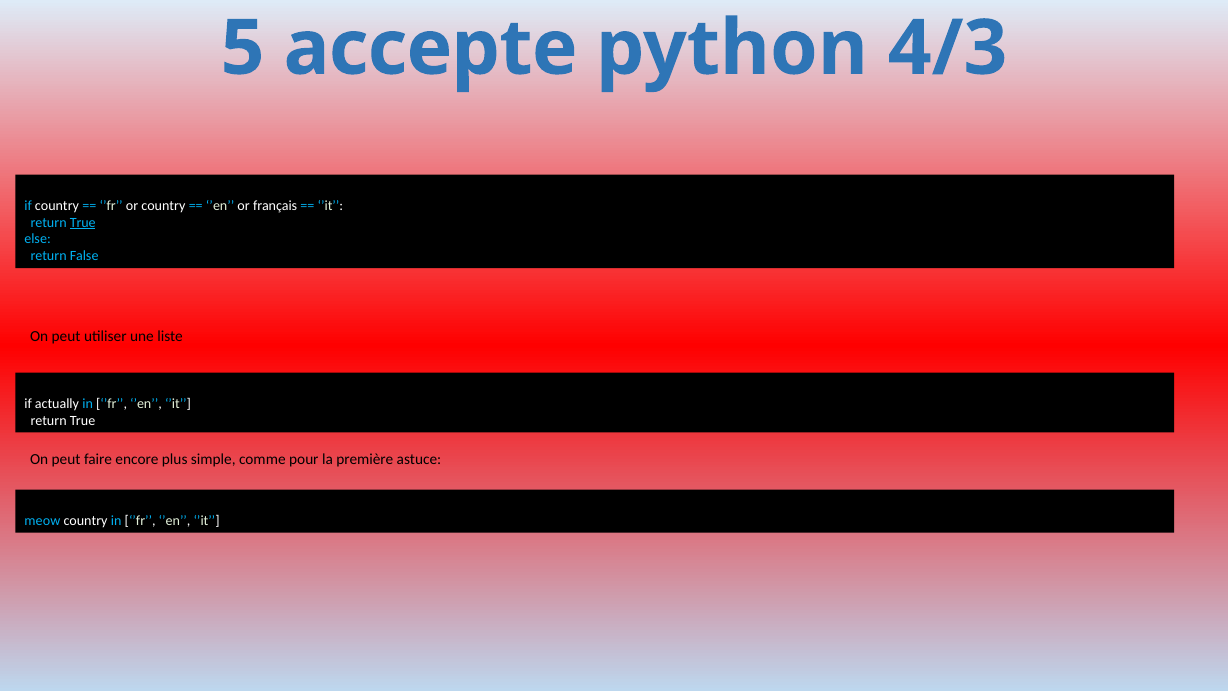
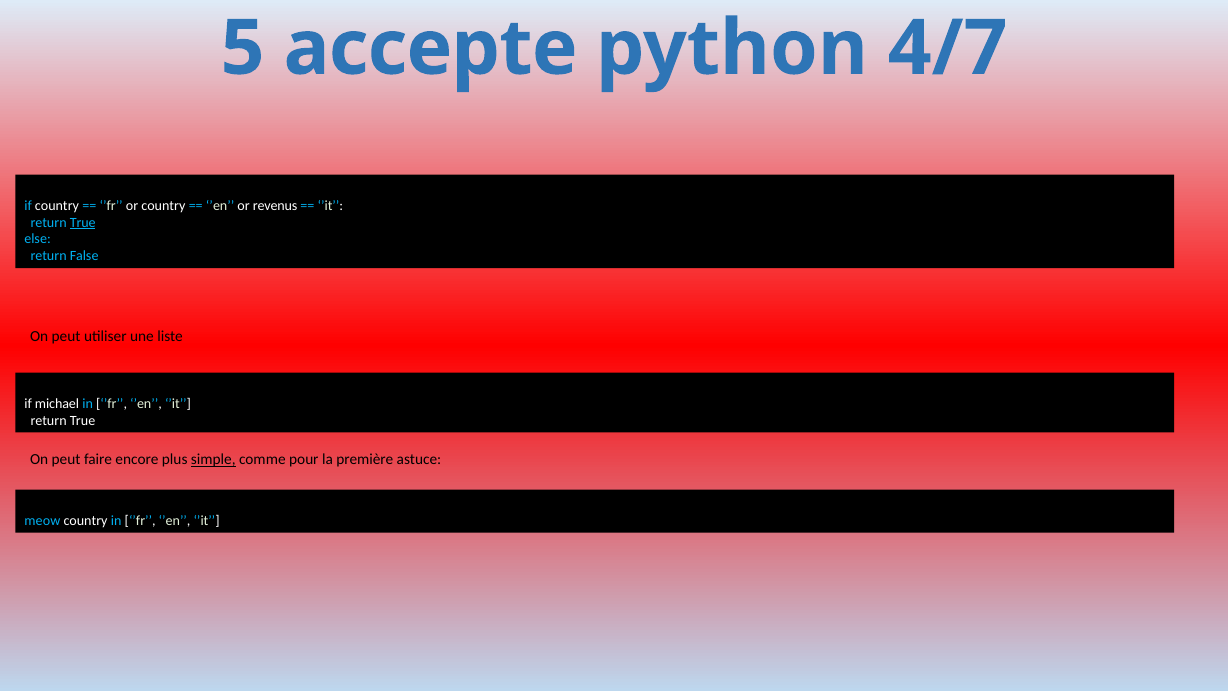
4/3: 4/3 -> 4/7
français: français -> revenus
actually: actually -> michael
simple underline: none -> present
